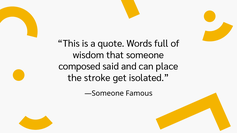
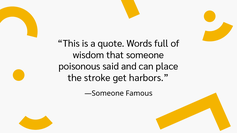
composed: composed -> poisonous
isolated: isolated -> harbors
